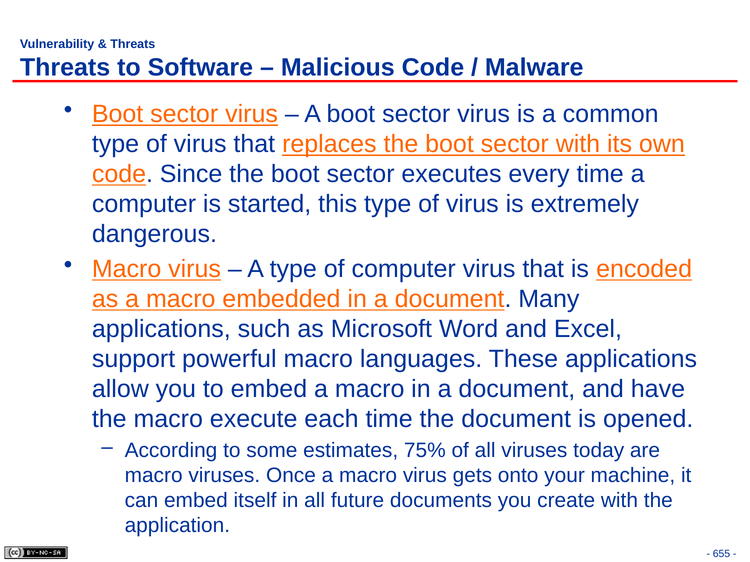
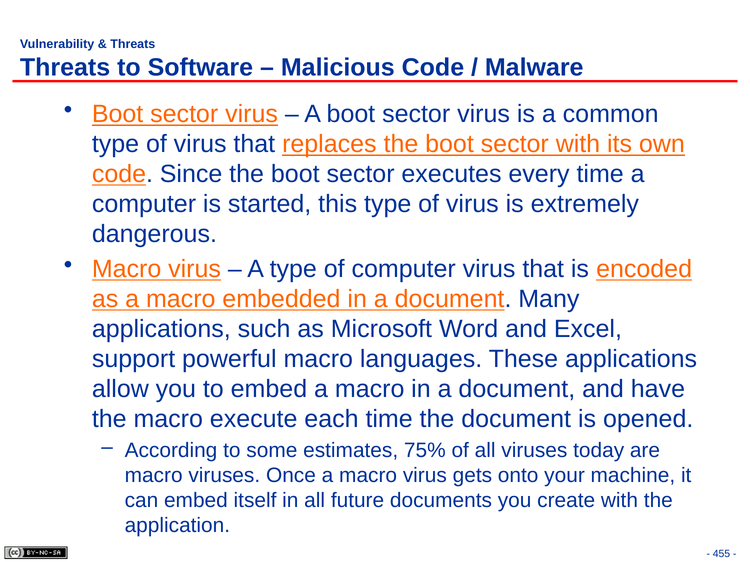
655: 655 -> 455
